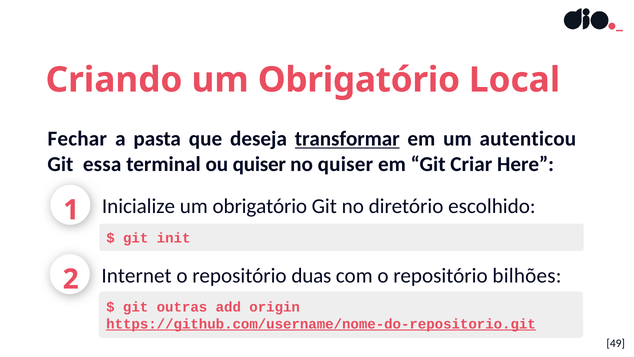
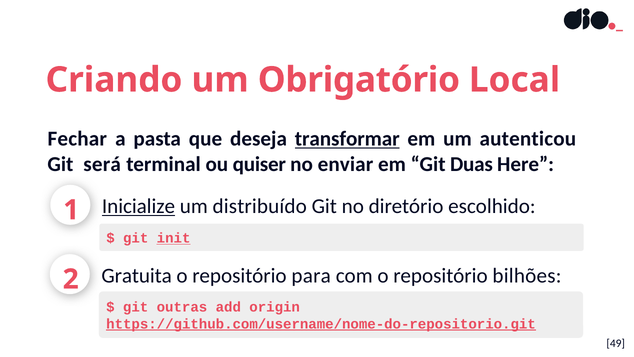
essa: essa -> será
no quiser: quiser -> enviar
Criar: Criar -> Duas
Inicialize underline: none -> present
obrigatório at (260, 206): obrigatório -> distribuído
init underline: none -> present
Internet: Internet -> Gratuita
duas: duas -> para
